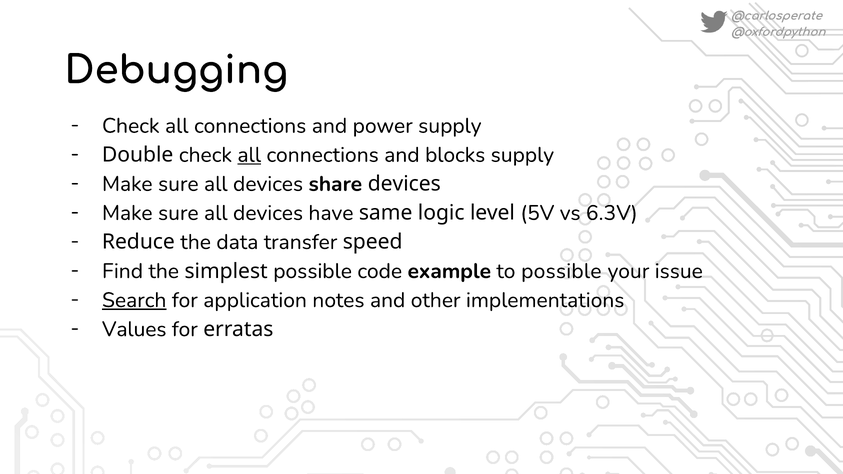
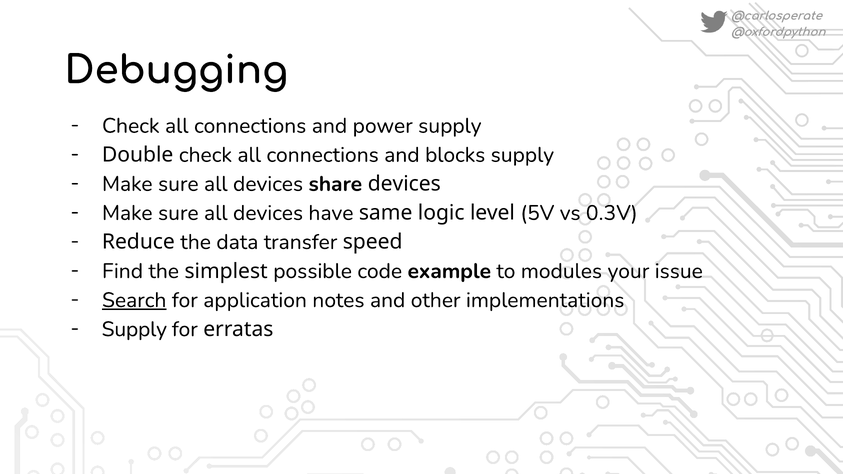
all at (249, 155) underline: present -> none
6.3V: 6.3V -> 0.3V
to possible: possible -> modules
Values at (134, 329): Values -> Supply
